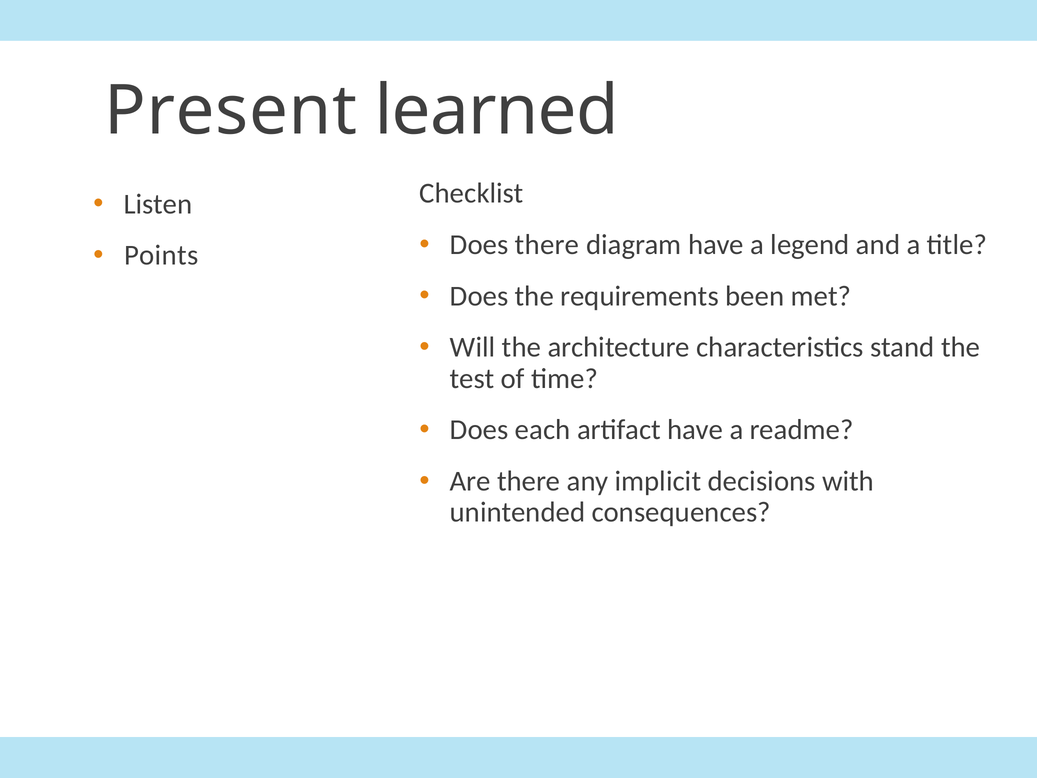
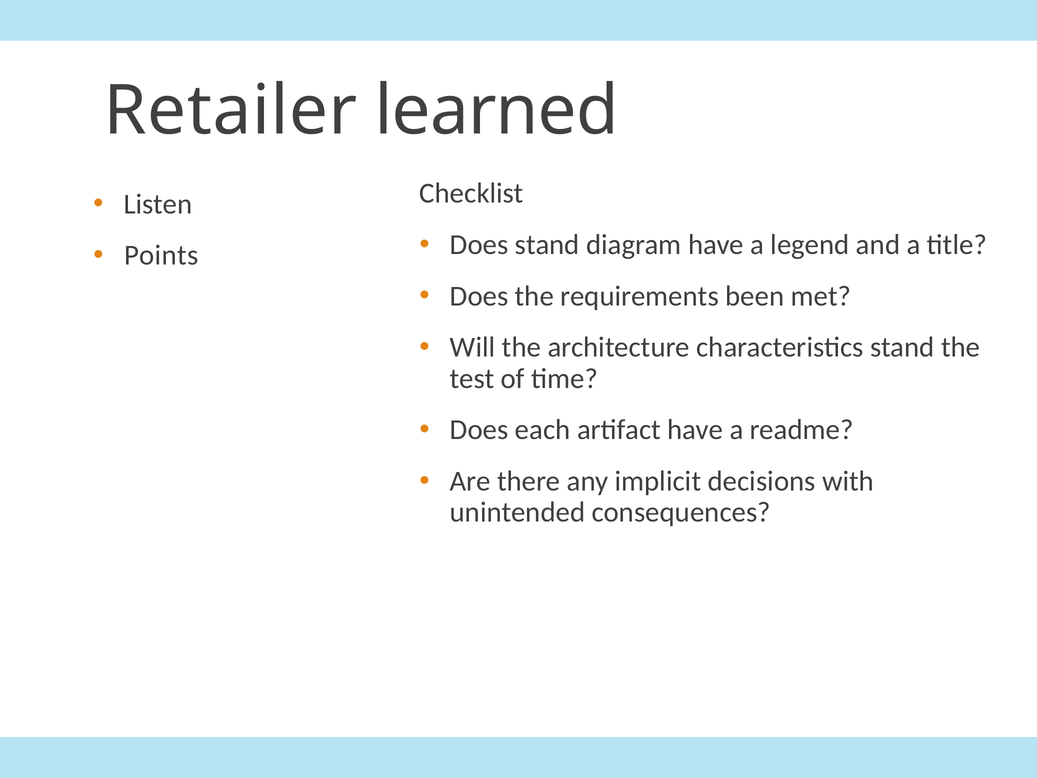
Present: Present -> Retailer
Does there: there -> stand
